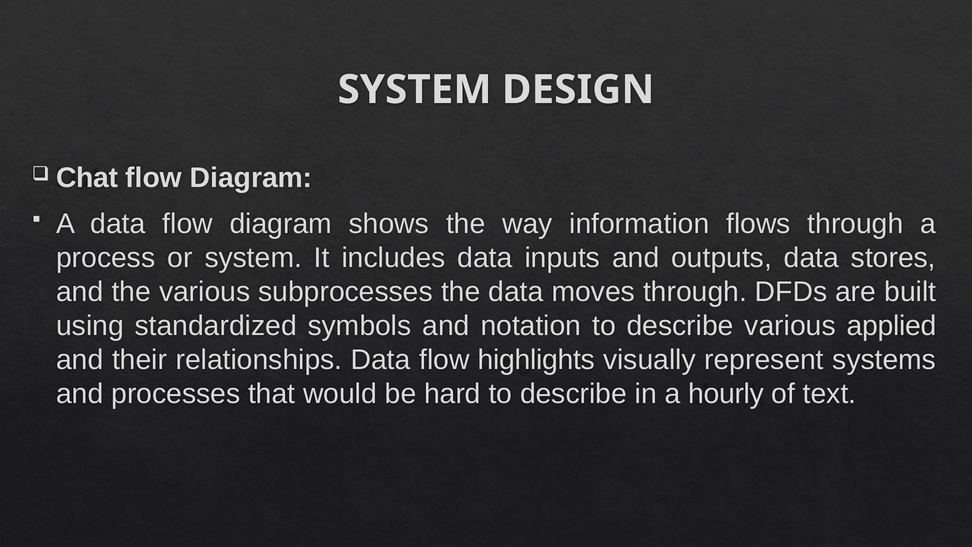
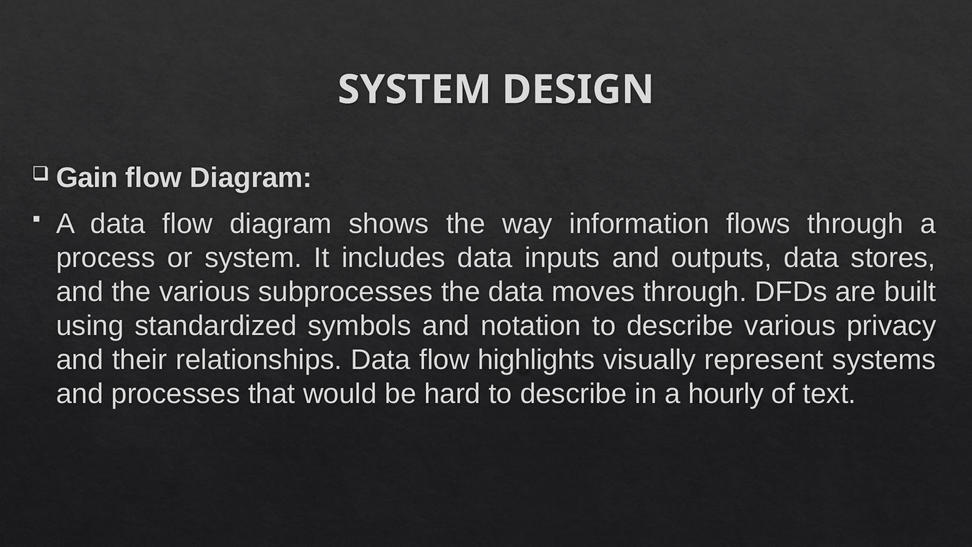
Chat: Chat -> Gain
applied: applied -> privacy
